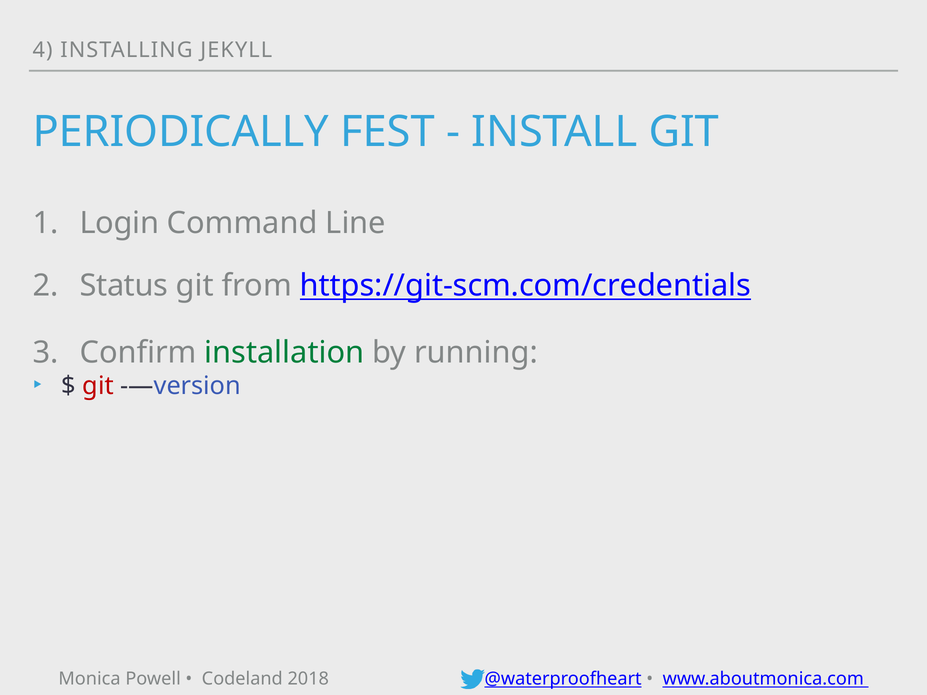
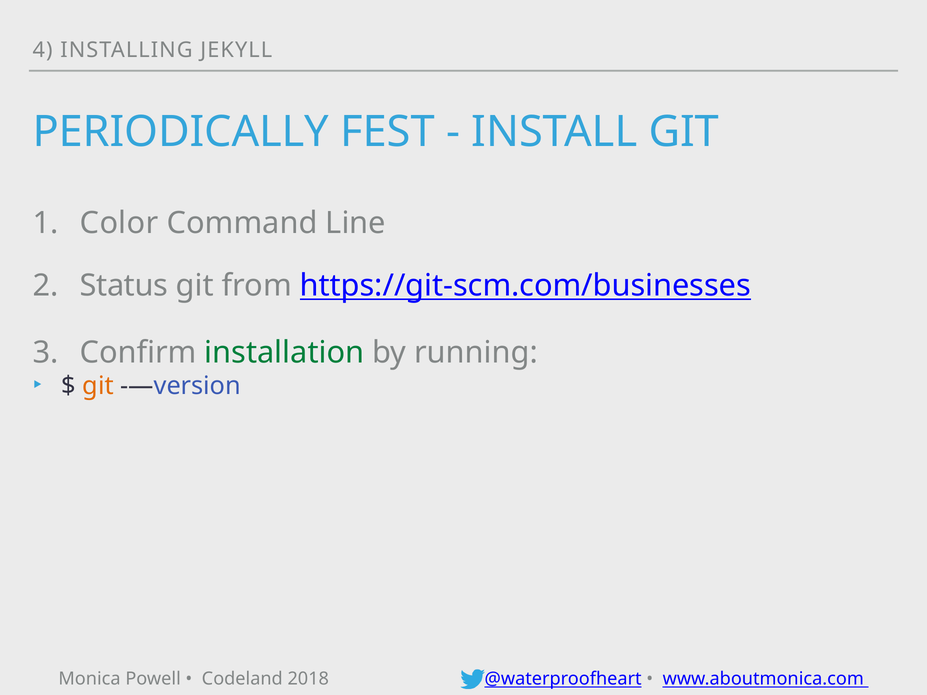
Login: Login -> Color
https://git-scm.com/credentials: https://git-scm.com/credentials -> https://git-scm.com/businesses
git at (98, 386) colour: red -> orange
